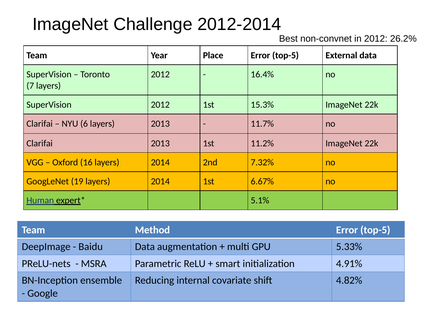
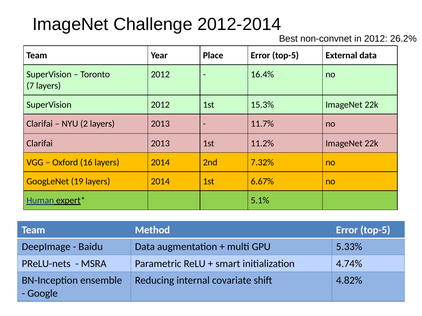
6: 6 -> 2
4.91%: 4.91% -> 4.74%
